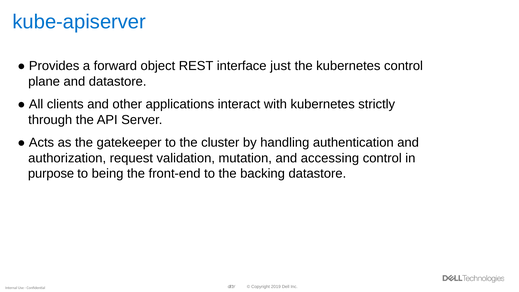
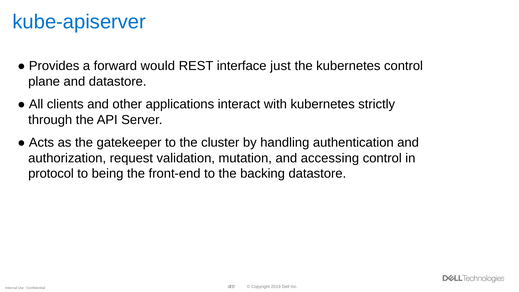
object: object -> would
purpose: purpose -> protocol
